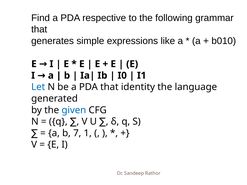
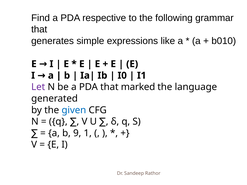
Let colour: blue -> purple
identity: identity -> marked
7: 7 -> 9
